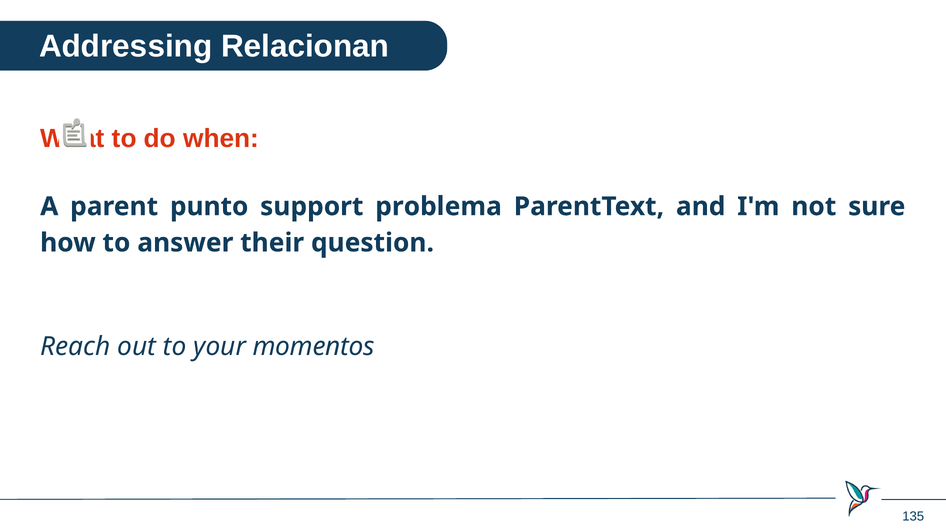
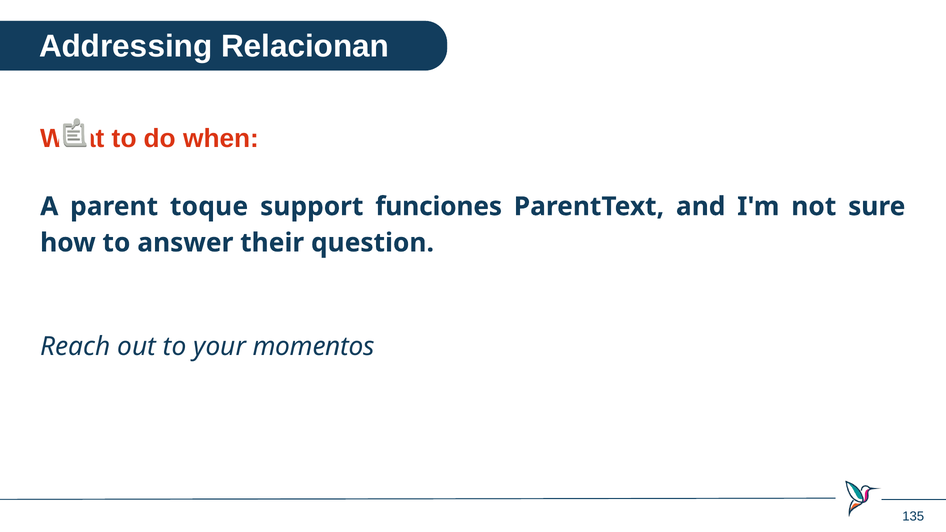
punto: punto -> toque
problema: problema -> funciones
